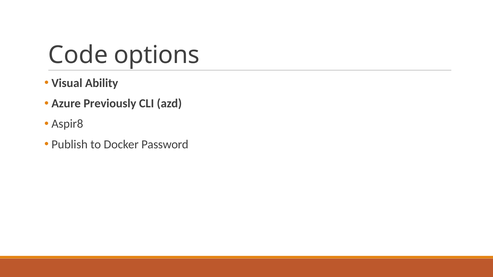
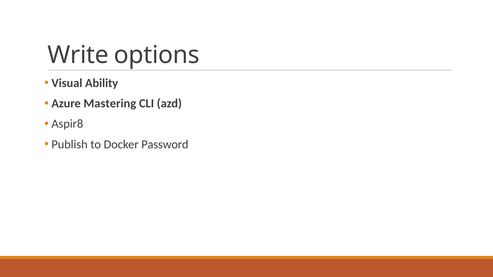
Code: Code -> Write
Previously: Previously -> Mastering
